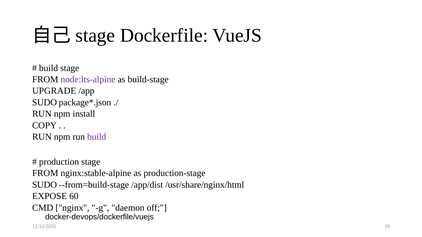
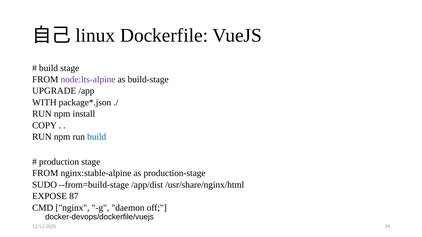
stage at (95, 35): stage -> linux
SUDO at (45, 103): SUDO -> WITH
build at (97, 137) colour: purple -> blue
60: 60 -> 87
